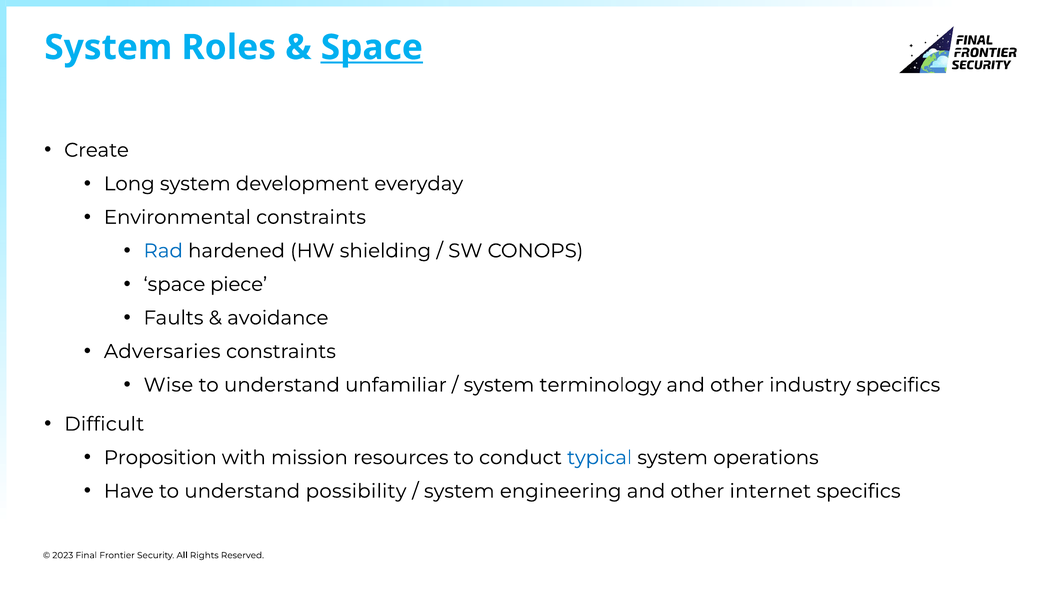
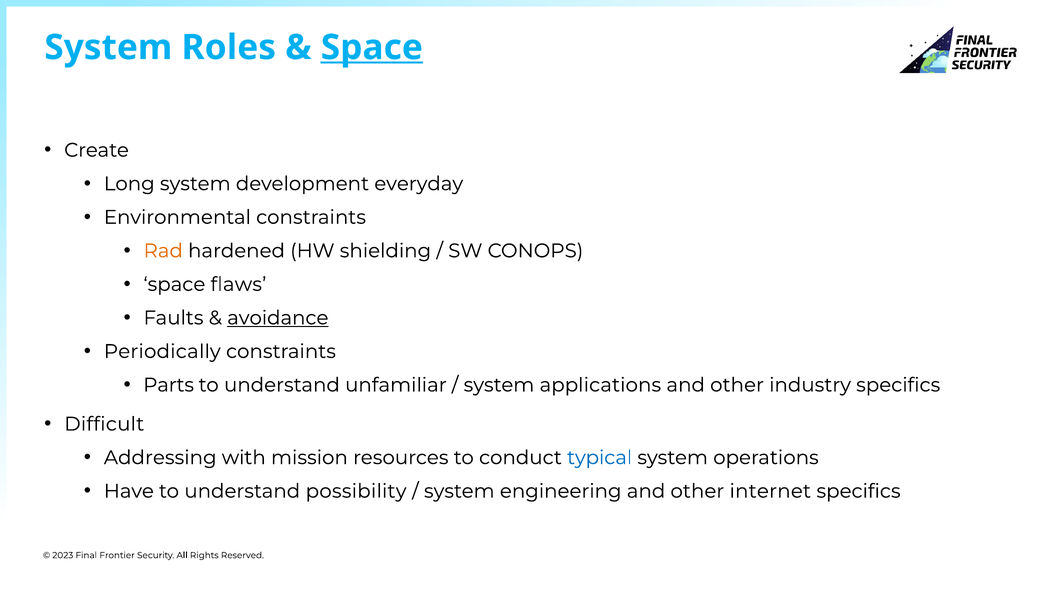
Rad colour: blue -> orange
piece: piece -> flaws
avoidance underline: none -> present
Adversaries: Adversaries -> Periodically
Wise: Wise -> Parts
terminology: terminology -> applications
Proposition: Proposition -> Addressing
